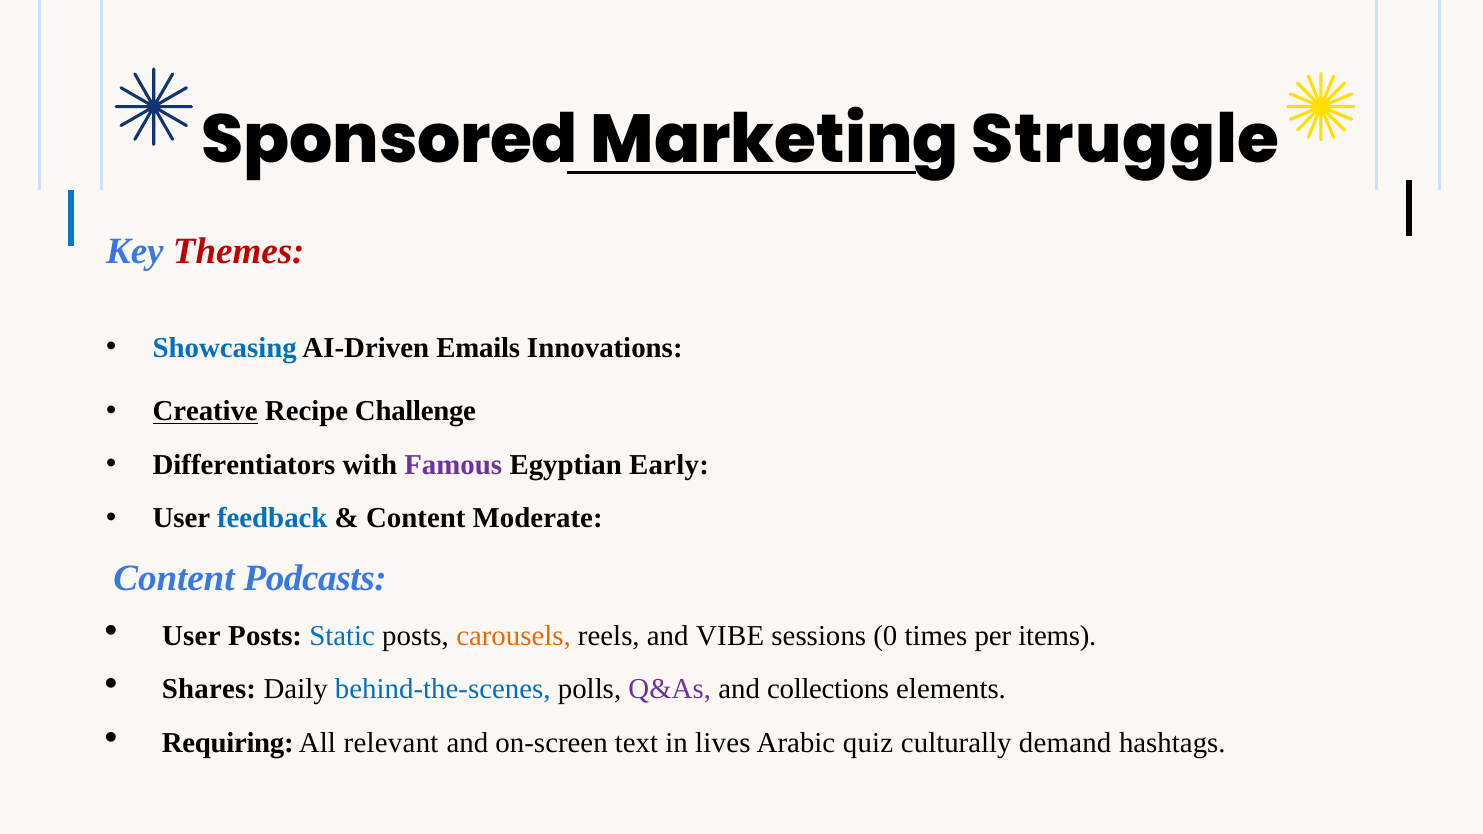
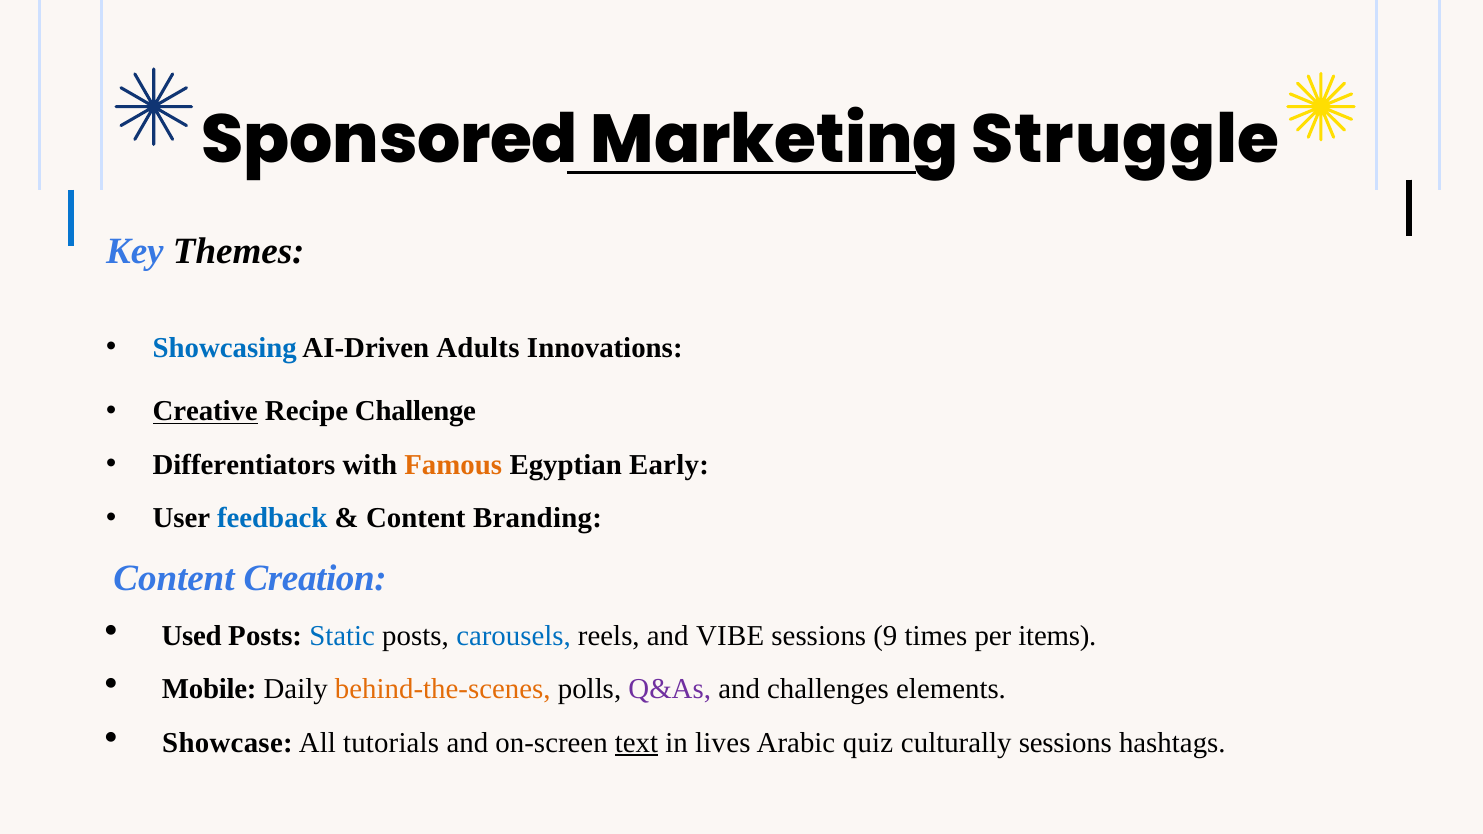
Themes colour: red -> black
Emails: Emails -> Adults
Famous colour: purple -> orange
Moderate: Moderate -> Branding
Podcasts: Podcasts -> Creation
User at (191, 636): User -> Used
carousels colour: orange -> blue
0: 0 -> 9
Shares: Shares -> Mobile
behind-the-scenes colour: blue -> orange
collections: collections -> challenges
Requiring: Requiring -> Showcase
relevant: relevant -> tutorials
text underline: none -> present
culturally demand: demand -> sessions
